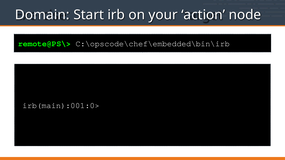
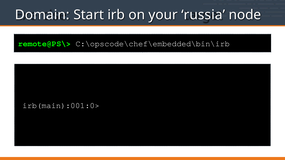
action: action -> russia
